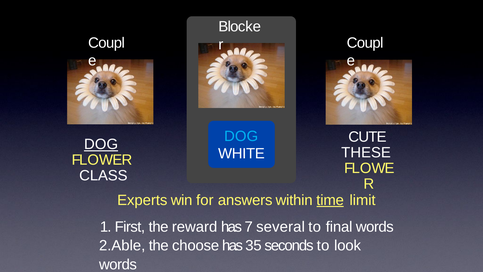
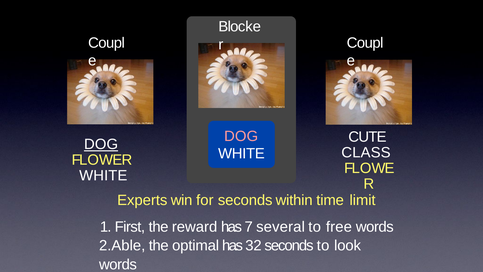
DOG at (241, 136) colour: light blue -> pink
THESE: THESE -> CLASS
CLASS at (103, 176): CLASS -> WHITE
for answers: answers -> seconds
time underline: present -> none
final: final -> free
choose: choose -> optimal
35: 35 -> 32
